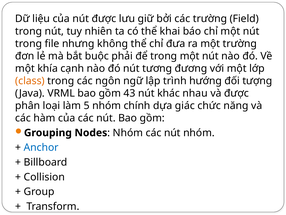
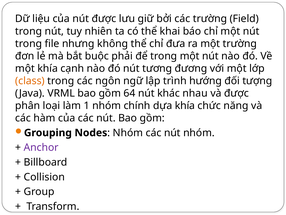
43: 43 -> 64
5: 5 -> 1
dựa giác: giác -> khía
Anchor colour: blue -> purple
